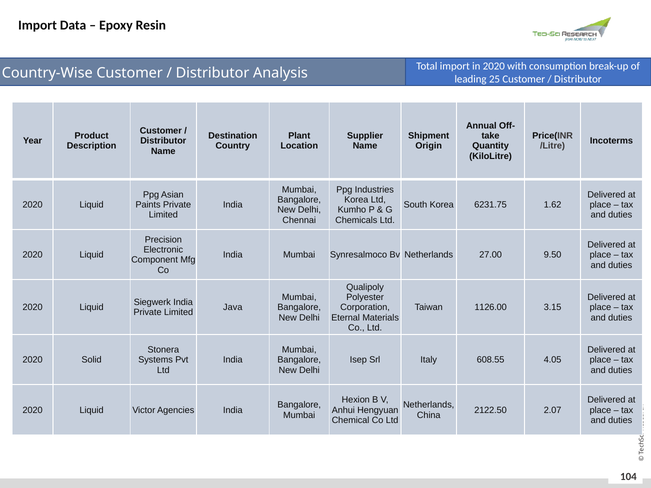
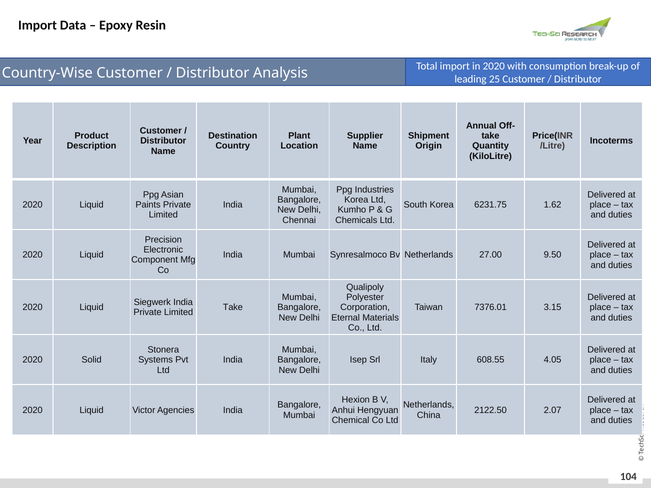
Java at (233, 308): Java -> Take
1126.00: 1126.00 -> 7376.01
